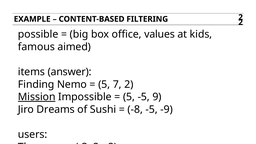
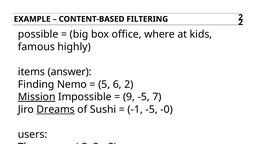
values: values -> where
aimed: aimed -> highly
7: 7 -> 6
5 at (129, 97): 5 -> 9
9: 9 -> 7
Dreams underline: none -> present
-8: -8 -> -1
-9: -9 -> -0
